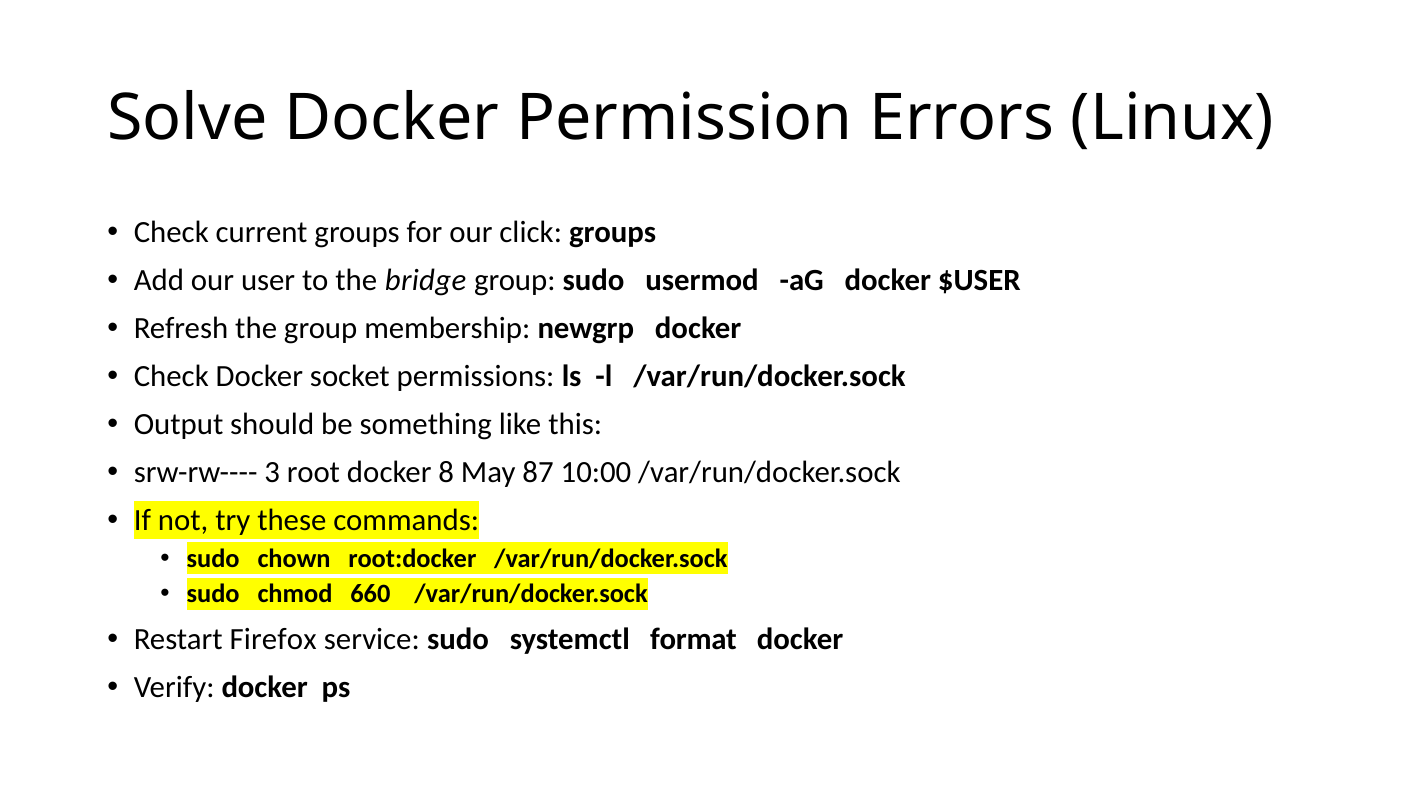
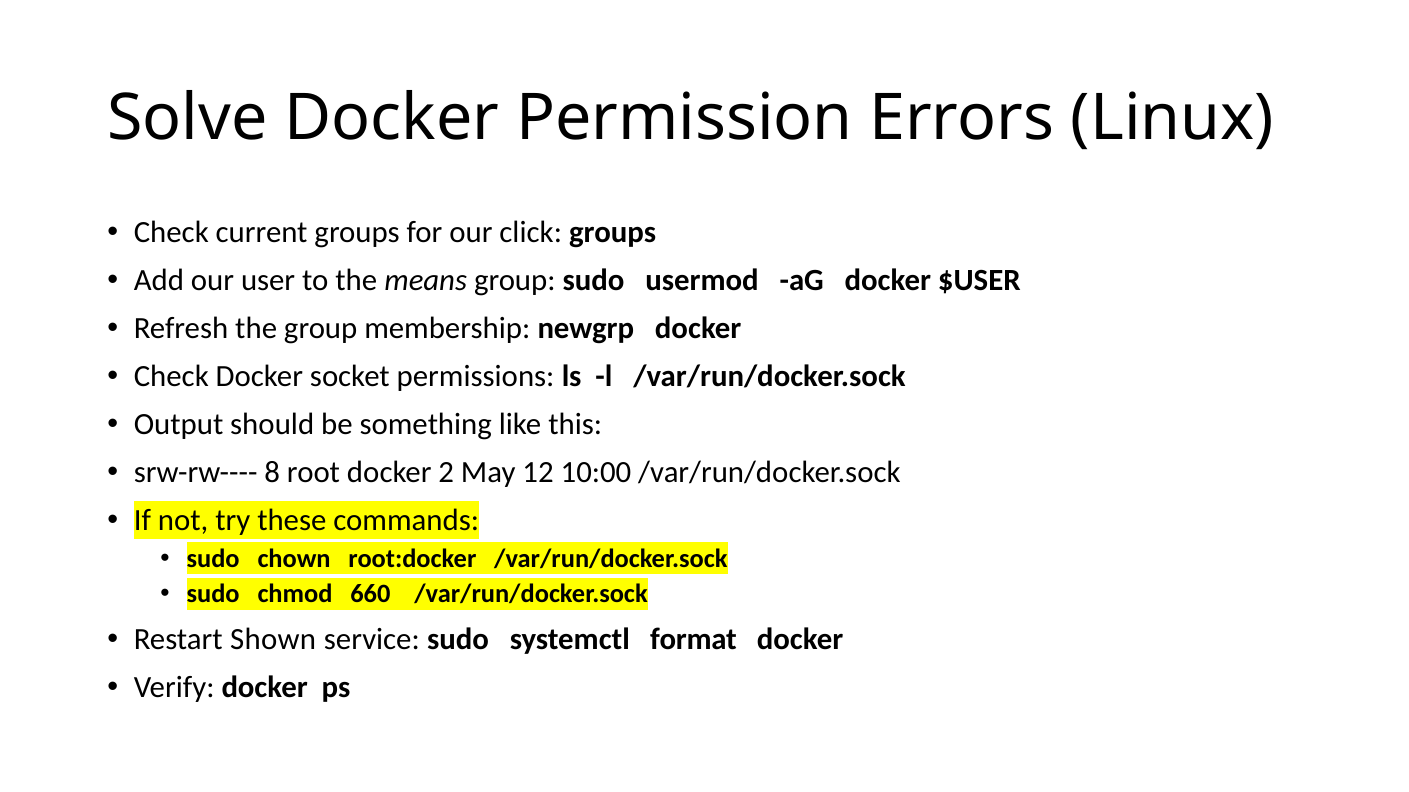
bridge: bridge -> means
3: 3 -> 8
8: 8 -> 2
87: 87 -> 12
Firefox: Firefox -> Shown
